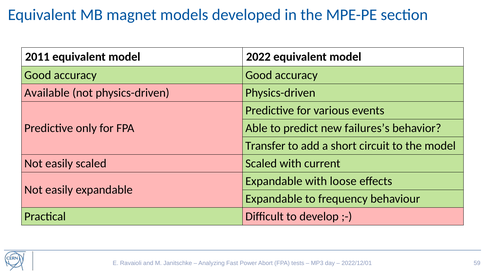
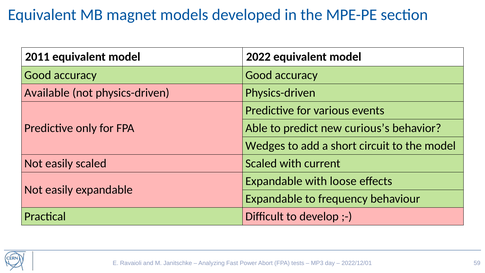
failures’s: failures’s -> curious’s
Transfer: Transfer -> Wedges
